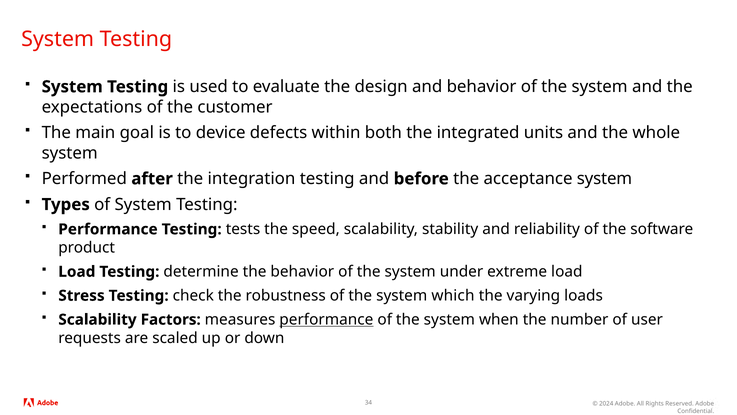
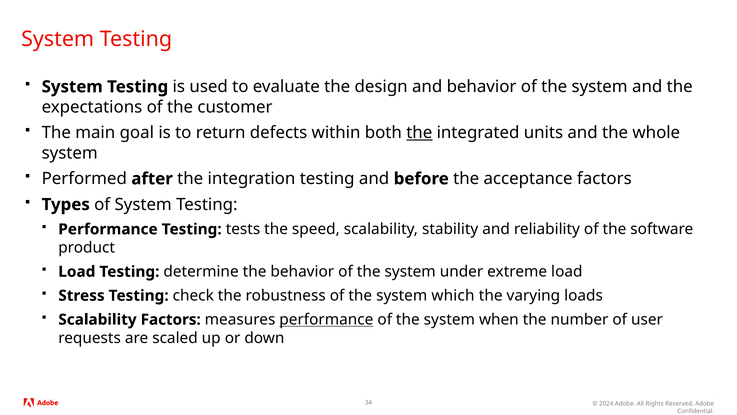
device: device -> return
the at (419, 133) underline: none -> present
acceptance system: system -> factors
